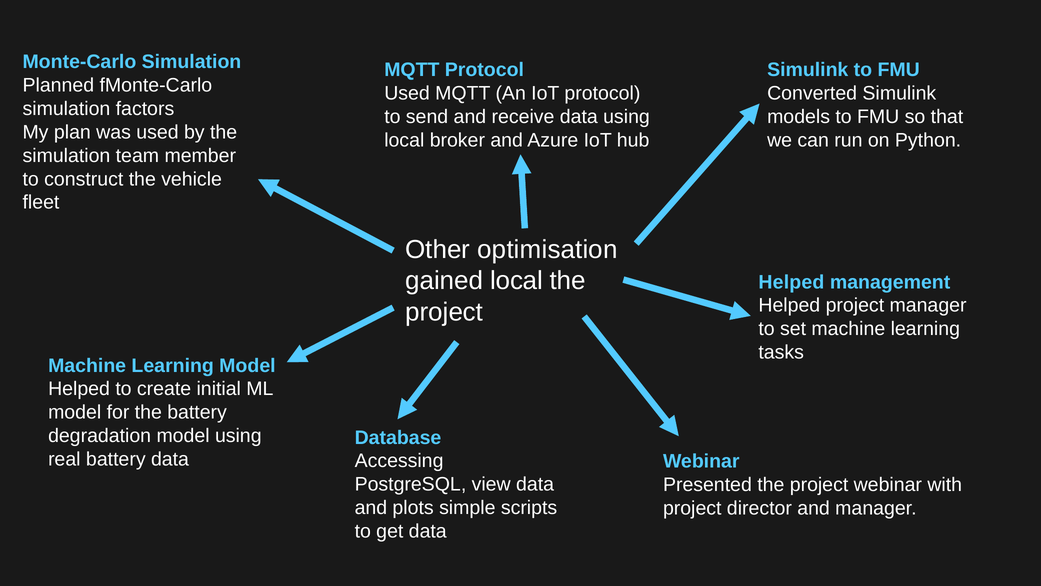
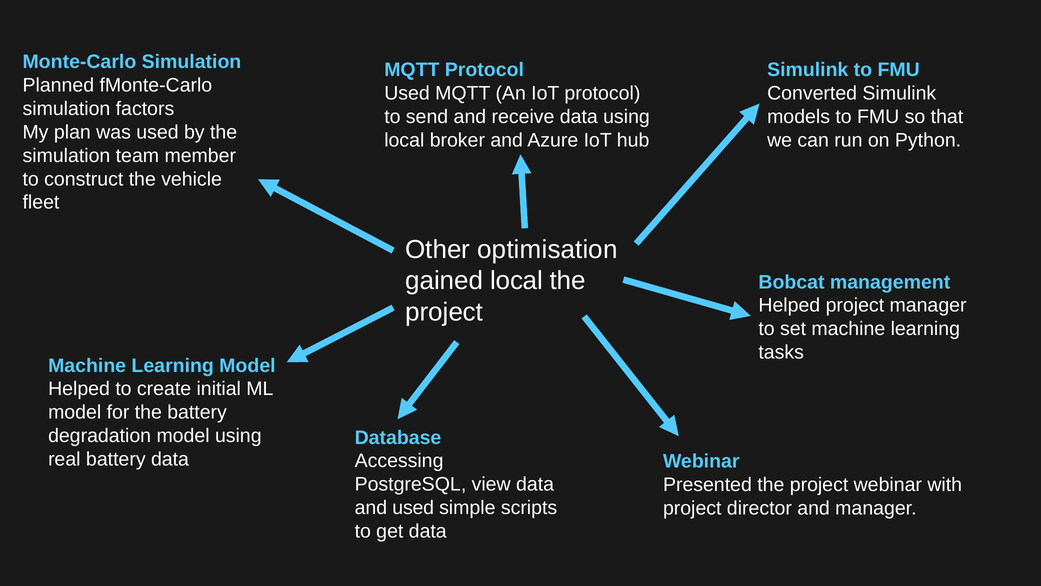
Helped at (791, 282): Helped -> Bobcat
and plots: plots -> used
